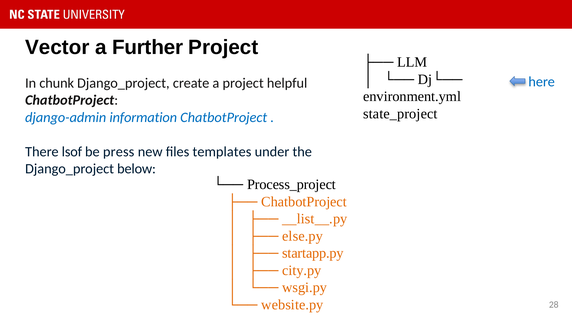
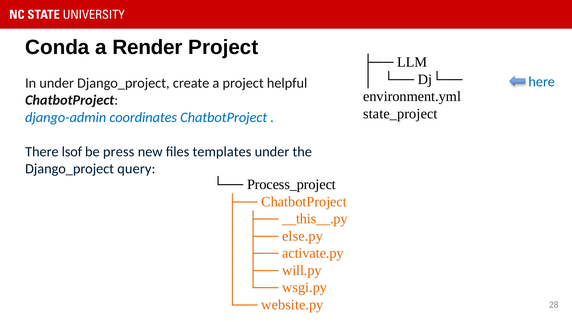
Vector: Vector -> Conda
Further: Further -> Render
In chunk: chunk -> under
information: information -> coordinates
below: below -> query
__list__.py: __list__.py -> __this__.py
startapp.py: startapp.py -> activate.py
city.py: city.py -> will.py
